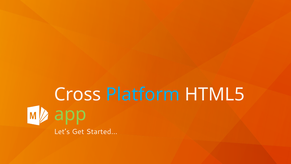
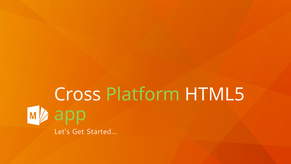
Platform colour: light blue -> light green
